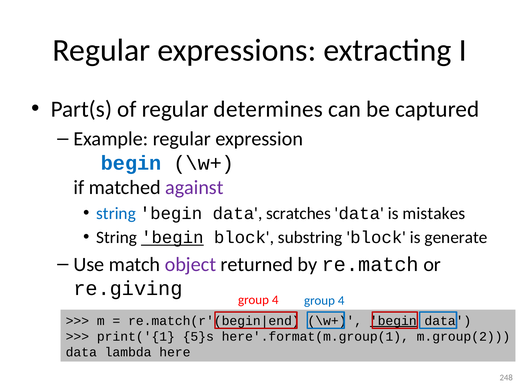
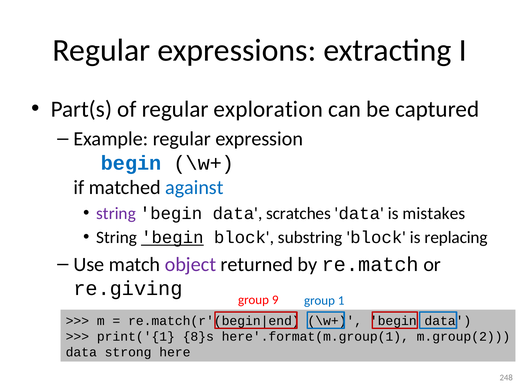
determines: determines -> exploration
against colour: purple -> blue
string at (116, 213) colour: blue -> purple
generate: generate -> replacing
4 at (275, 300): 4 -> 9
4 at (341, 300): 4 -> 1
begin at (393, 321) underline: present -> none
5}s: 5}s -> 8}s
lambda: lambda -> strong
